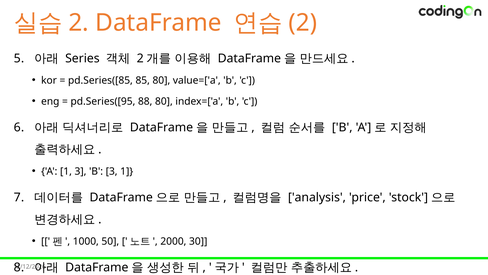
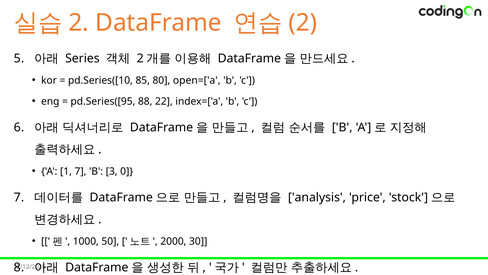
pd.Series([85: pd.Series([85 -> pd.Series([10
value=['a: value=['a -> open=['a
88 80: 80 -> 22
1 3: 3 -> 7
3 1: 1 -> 0
